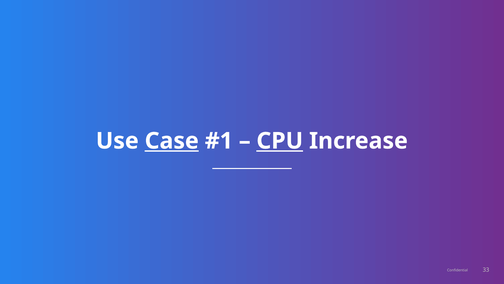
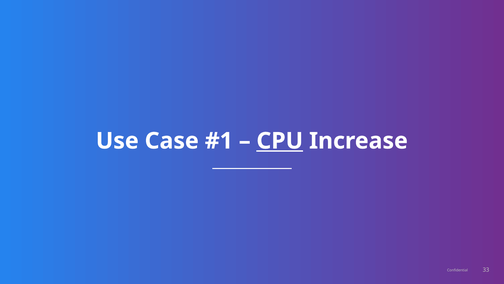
Case underline: present -> none
